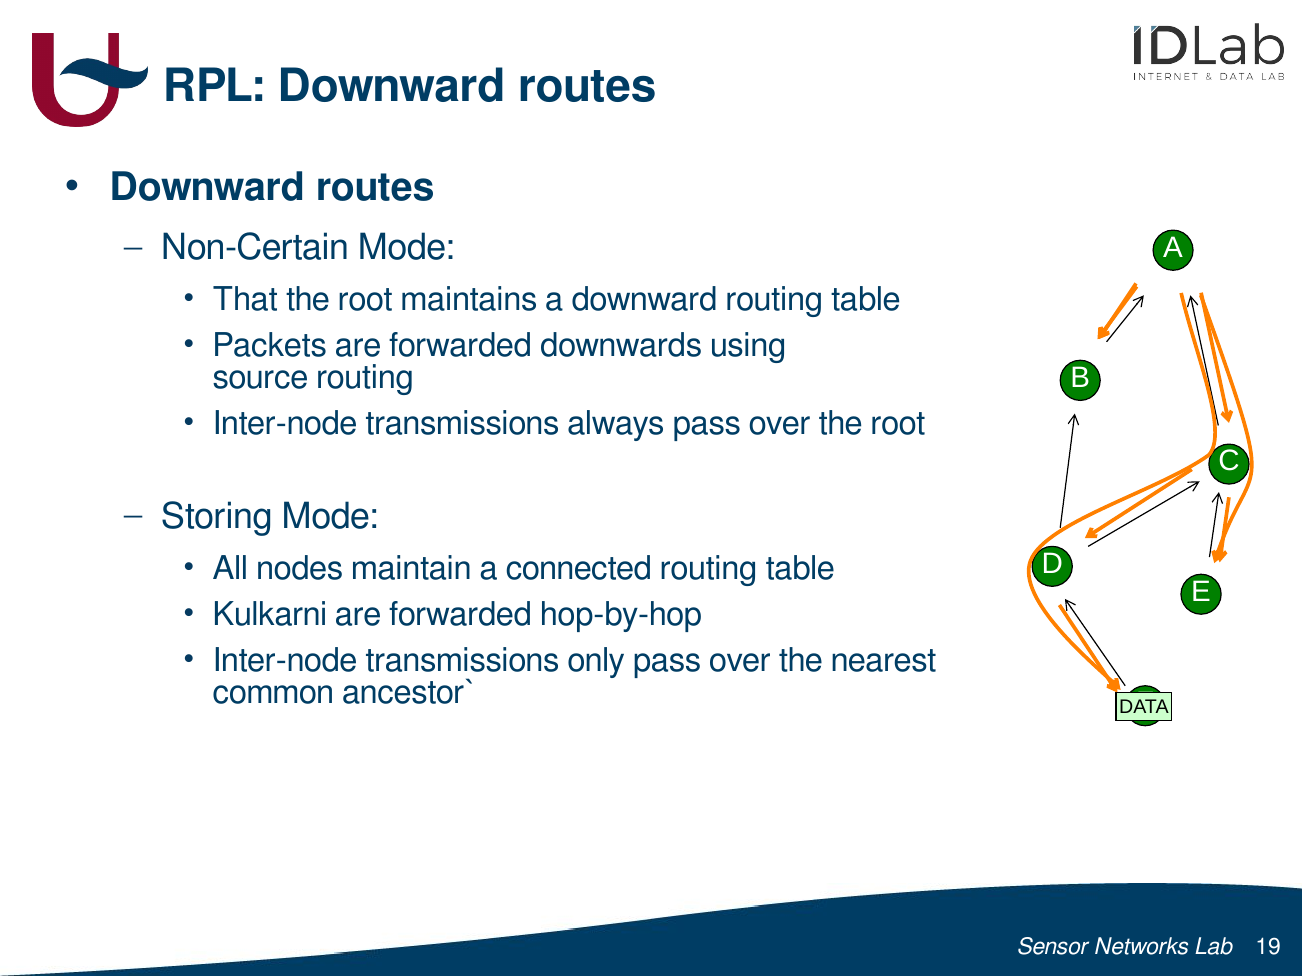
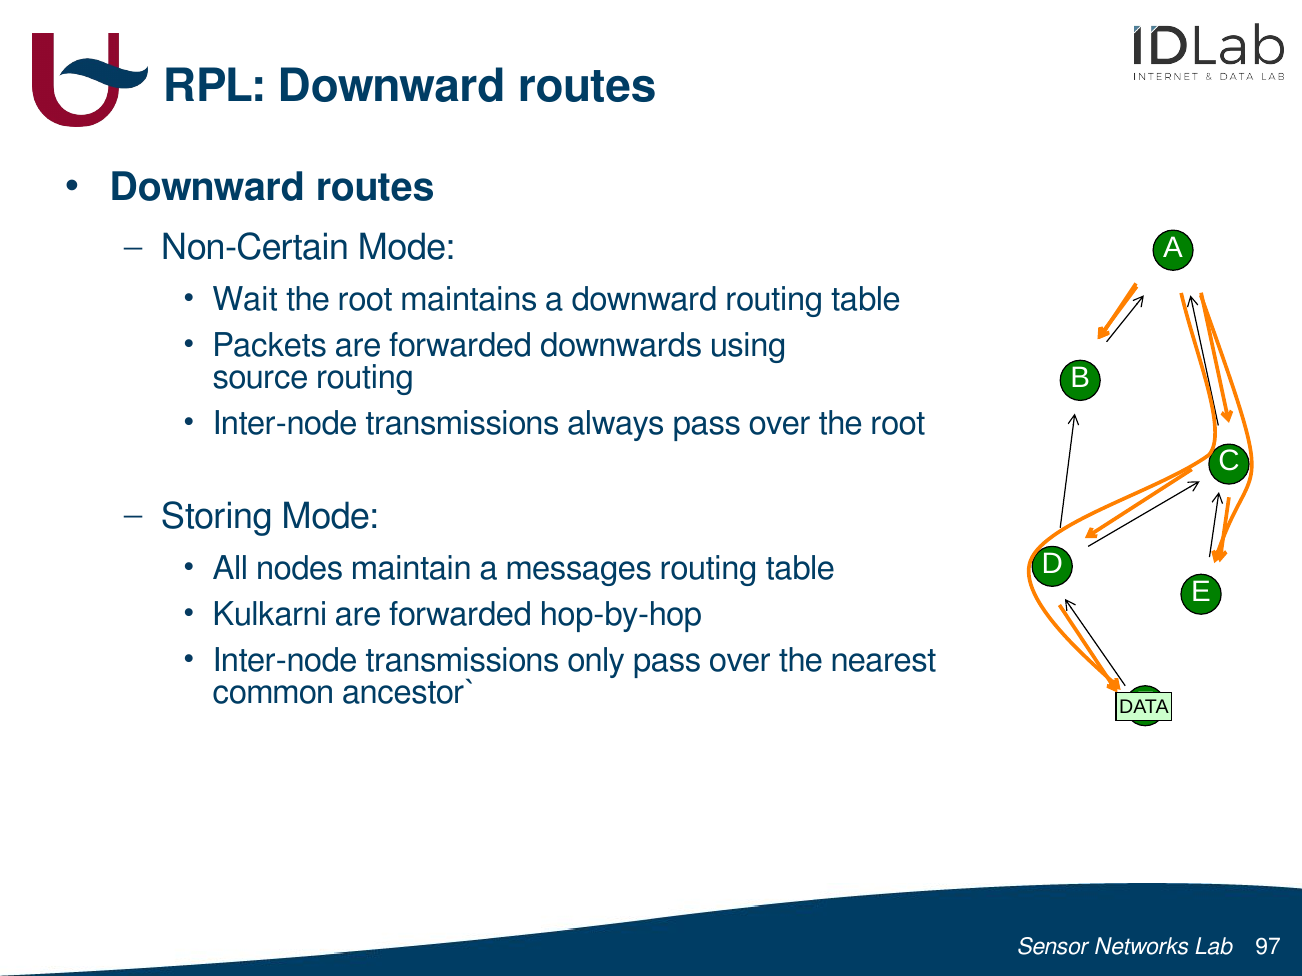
That: That -> Wait
connected: connected -> messages
19: 19 -> 97
